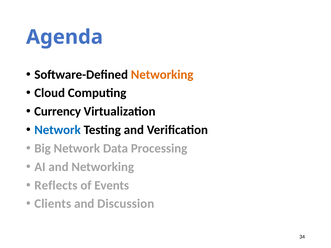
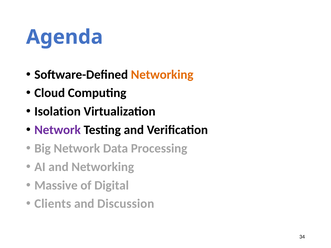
Currency: Currency -> Isolation
Network at (58, 130) colour: blue -> purple
Reflects: Reflects -> Massive
Events: Events -> Digital
